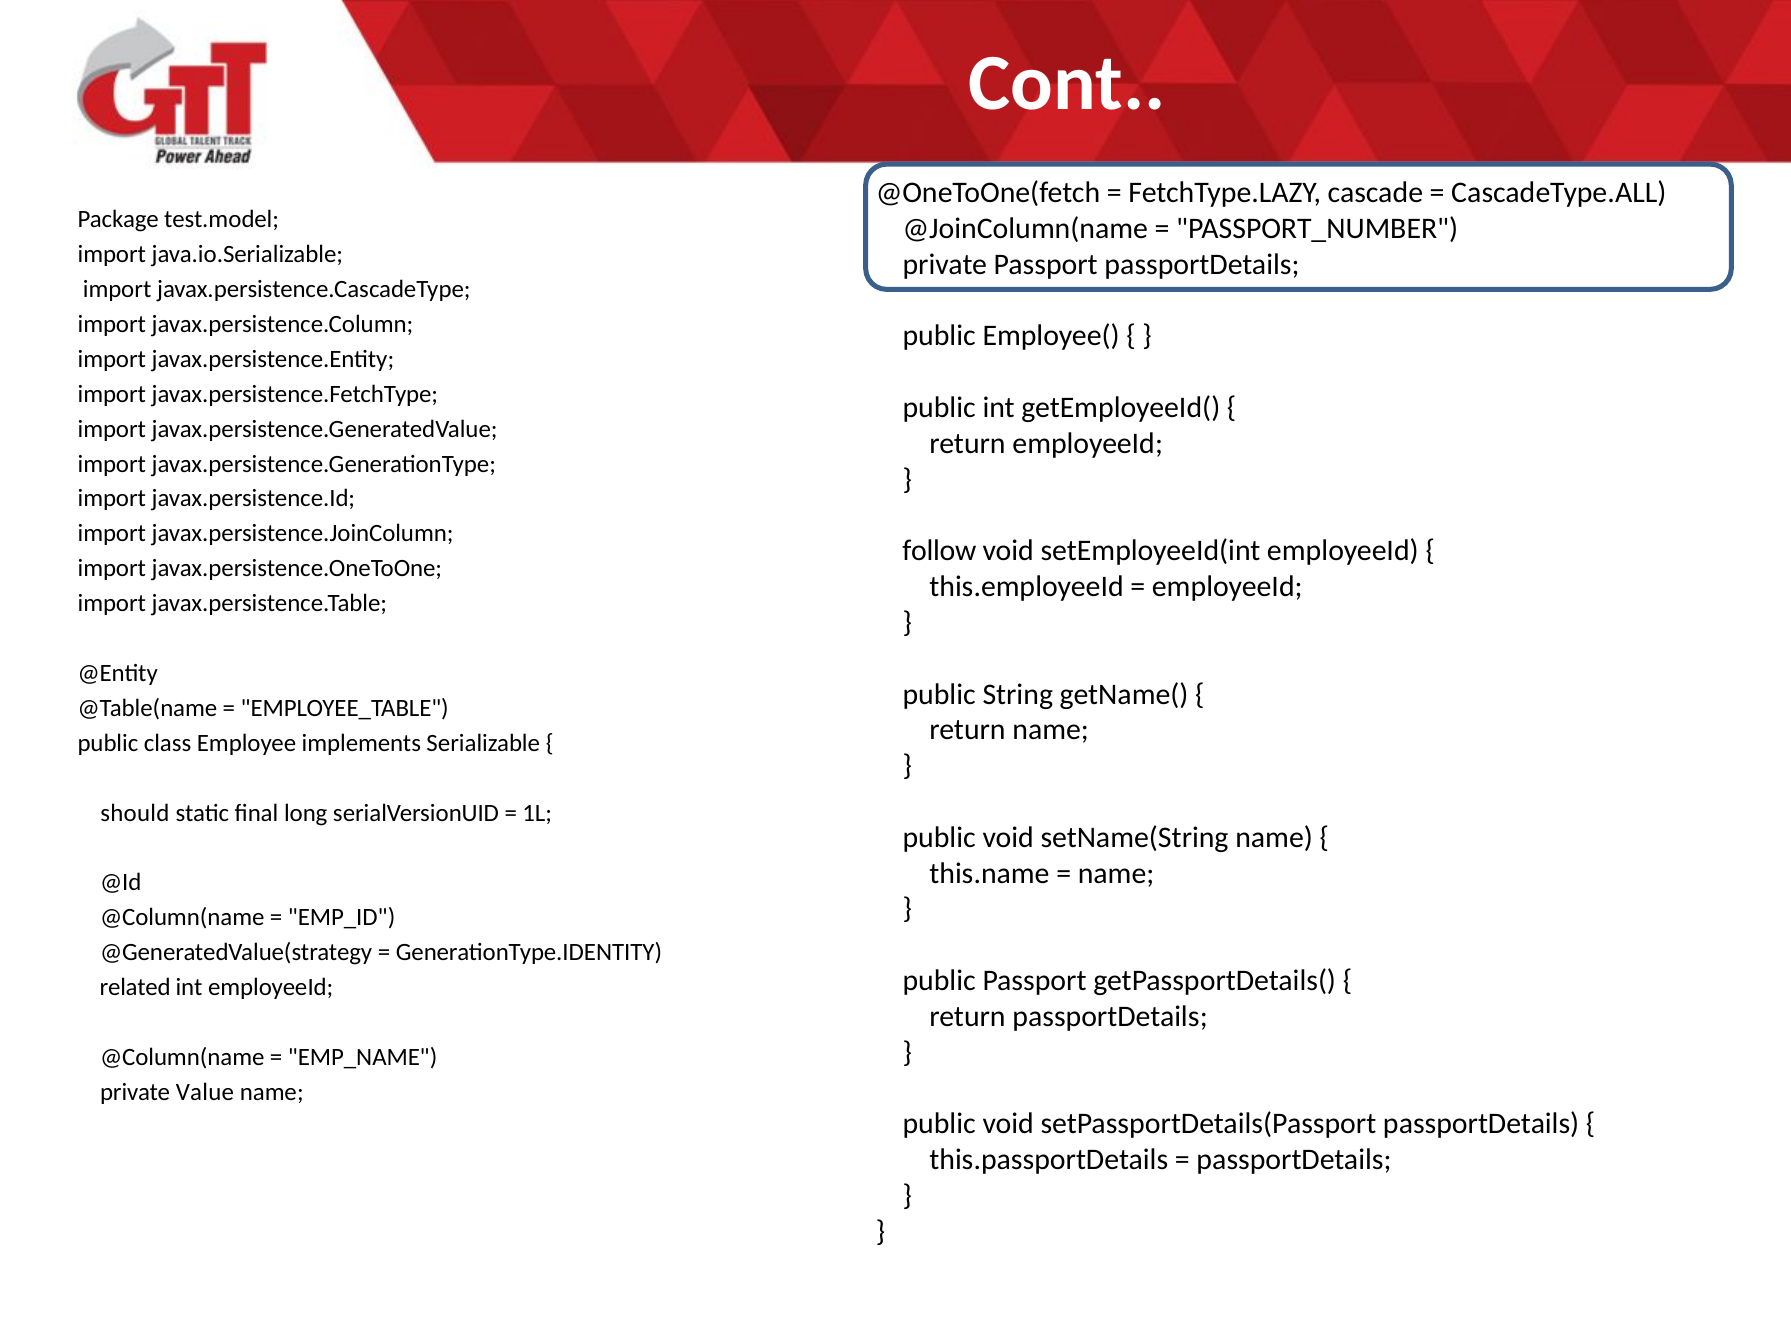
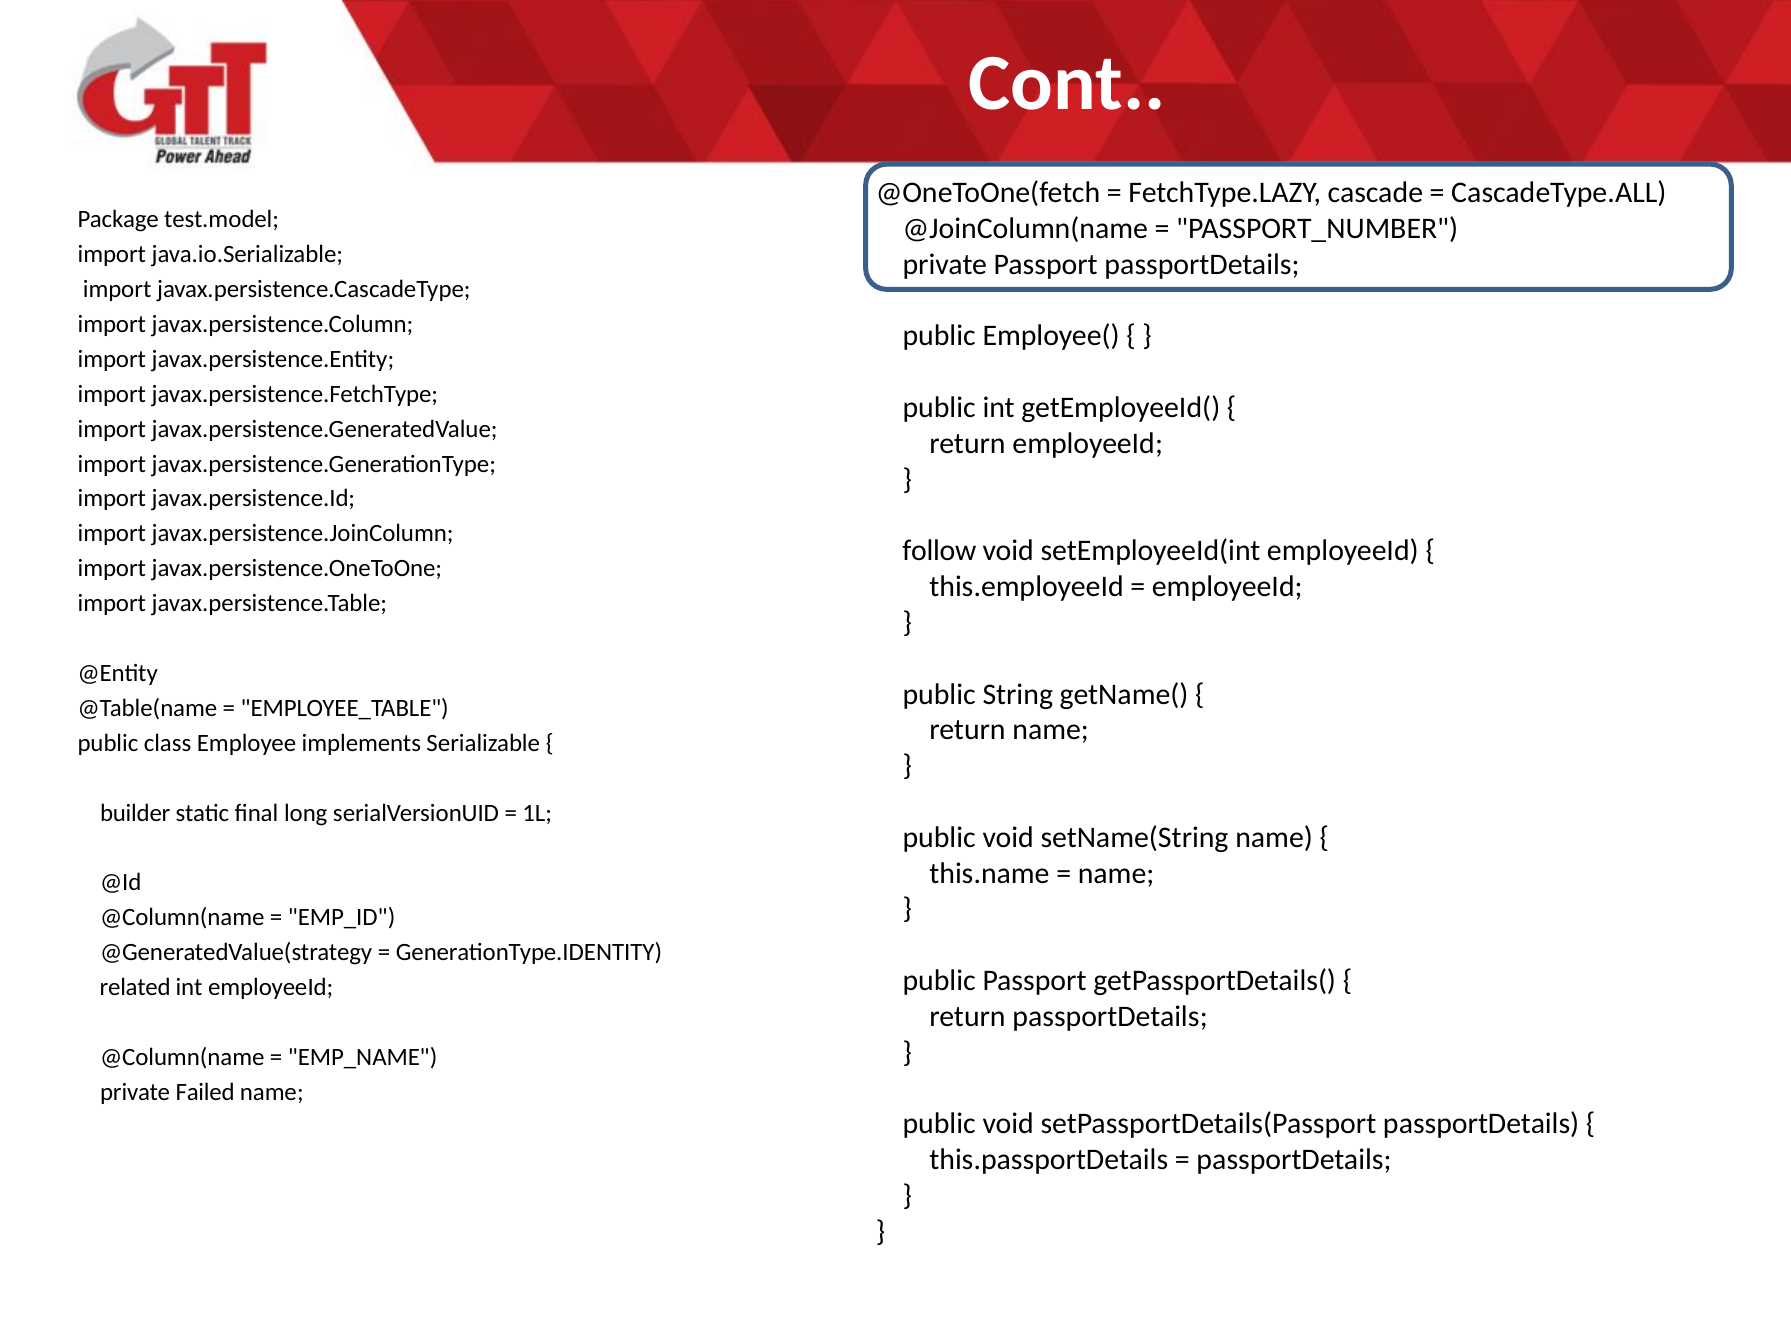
should: should -> builder
Value: Value -> Failed
